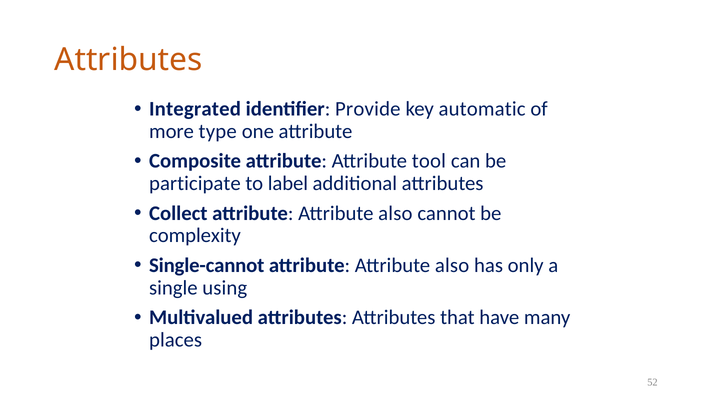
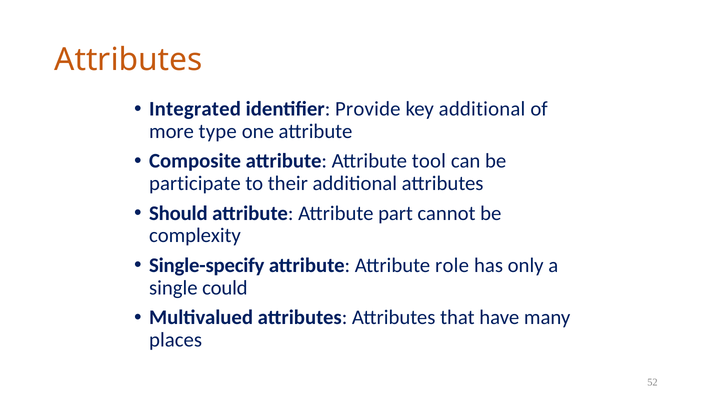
key automatic: automatic -> additional
label: label -> their
Collect: Collect -> Should
also at (395, 213): also -> part
Single-cannot: Single-cannot -> Single-specify
also at (452, 266): also -> role
using: using -> could
